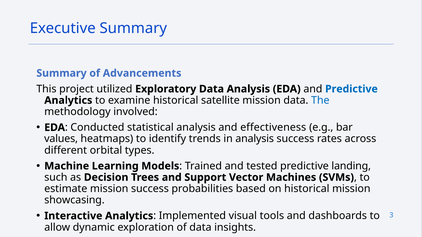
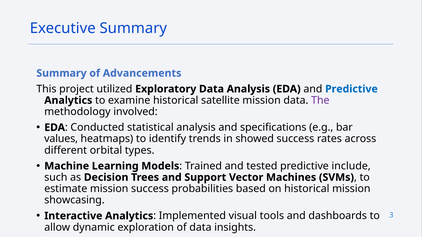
The colour: blue -> purple
effectiveness: effectiveness -> specifications
in analysis: analysis -> showed
landing: landing -> include
